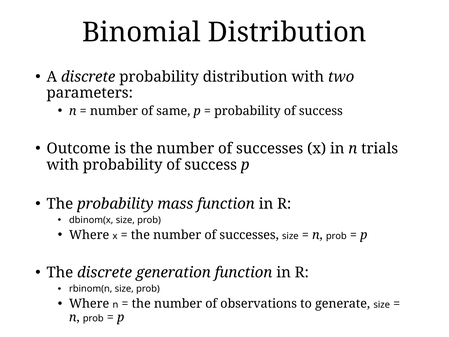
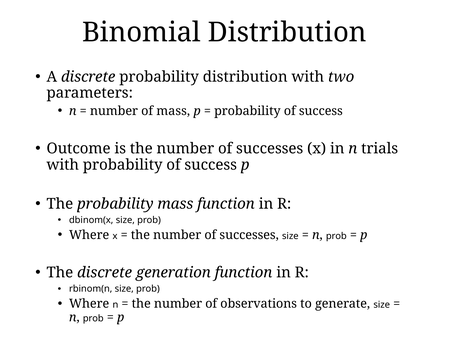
of same: same -> mass
